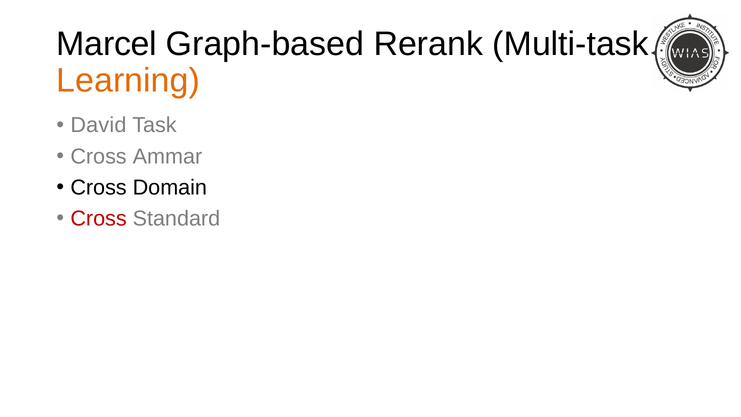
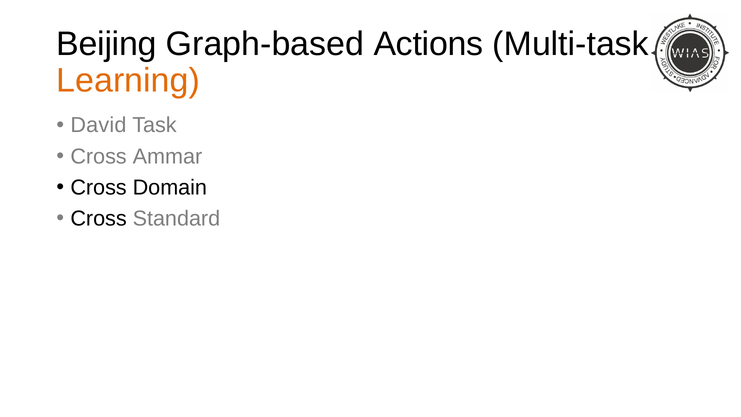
Marcel: Marcel -> Beijing
Rerank: Rerank -> Actions
Cross at (99, 218) colour: red -> black
